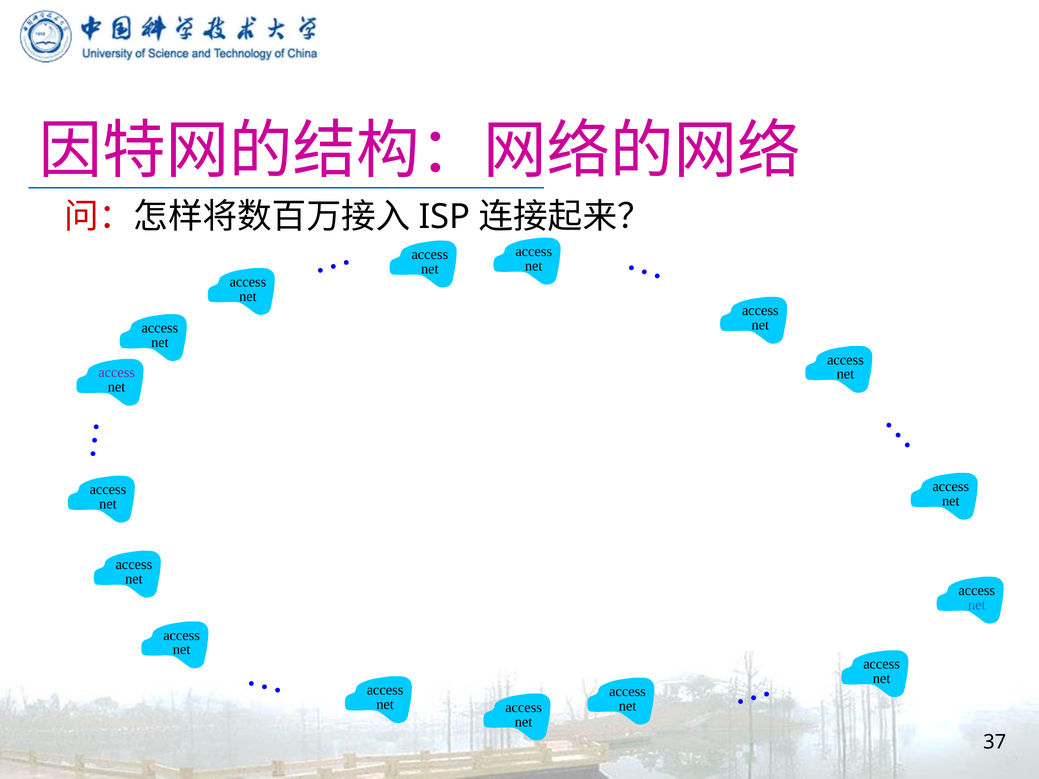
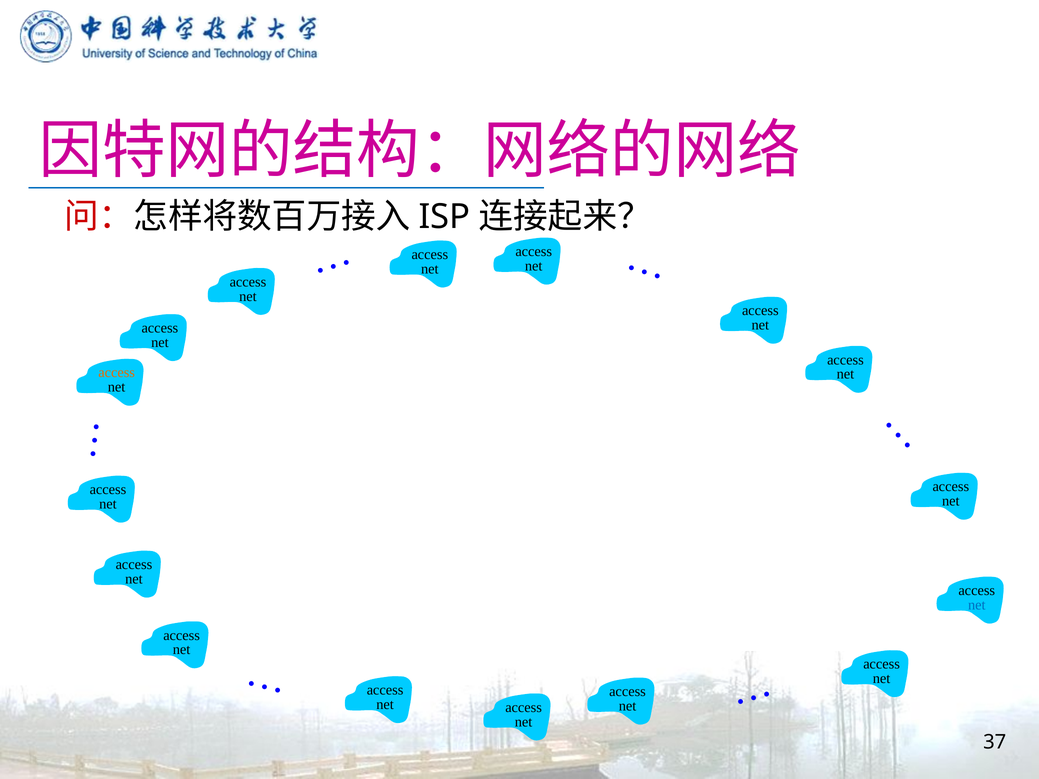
access at (117, 373) colour: purple -> orange
